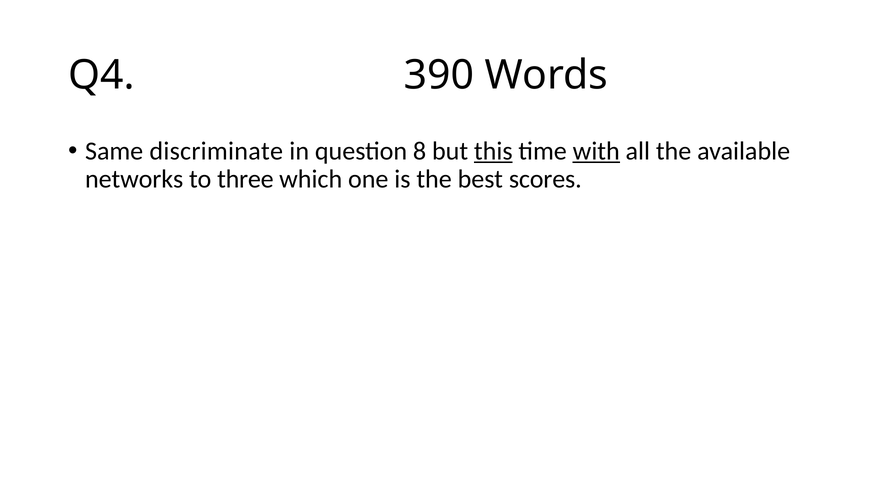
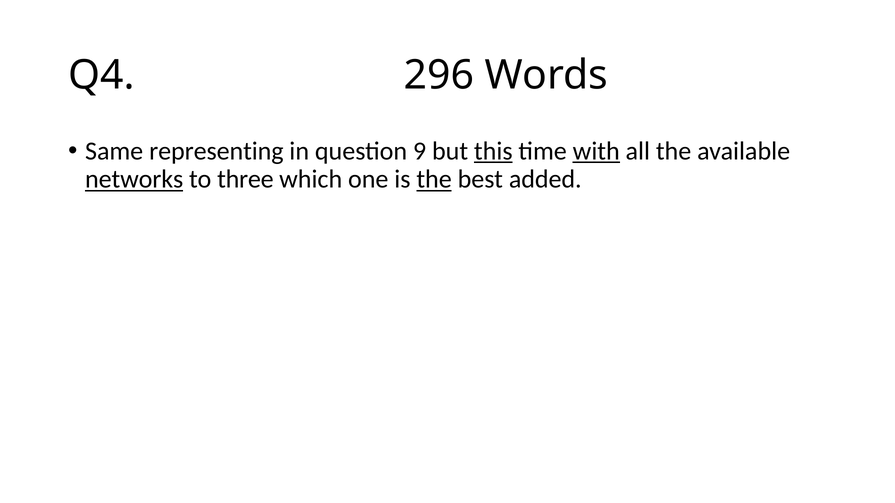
390: 390 -> 296
discriminate: discriminate -> representing
8: 8 -> 9
networks underline: none -> present
the at (434, 180) underline: none -> present
scores: scores -> added
